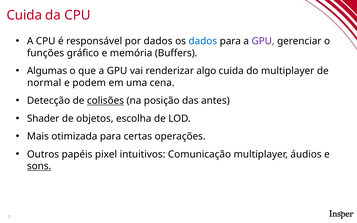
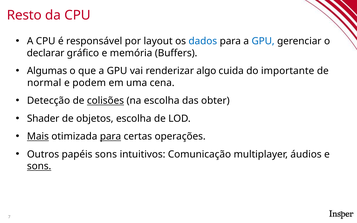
Cuida at (24, 15): Cuida -> Resto
por dados: dados -> layout
GPU at (263, 41) colour: purple -> blue
funções: funções -> declarar
do multiplayer: multiplayer -> importante
na posição: posição -> escolha
antes: antes -> obter
Mais underline: none -> present
para at (111, 137) underline: none -> present
papéis pixel: pixel -> sons
